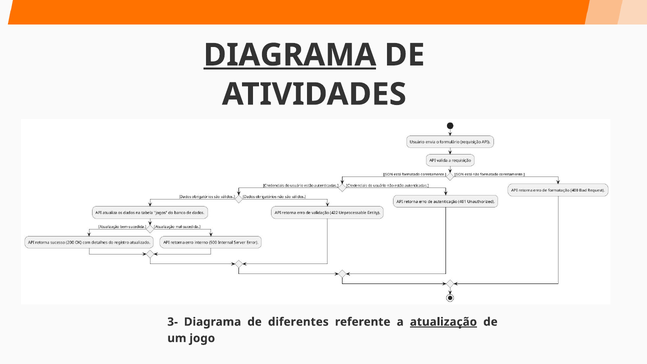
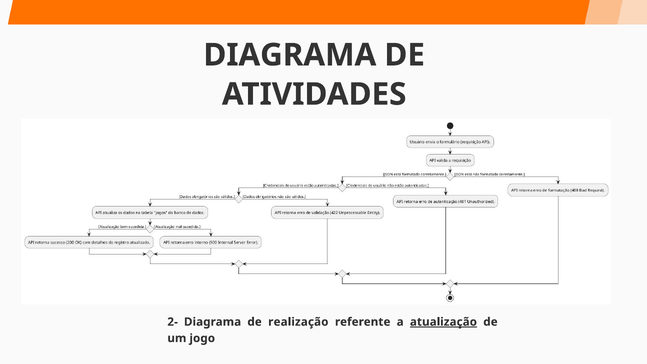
DIAGRAMA at (290, 55) underline: present -> none
3-: 3- -> 2-
diferentes: diferentes -> realização
